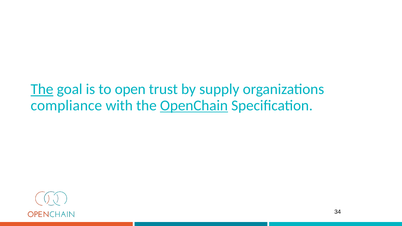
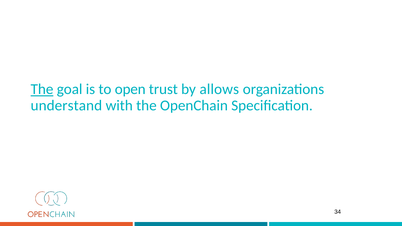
supply: supply -> allows
compliance: compliance -> understand
OpenChain underline: present -> none
